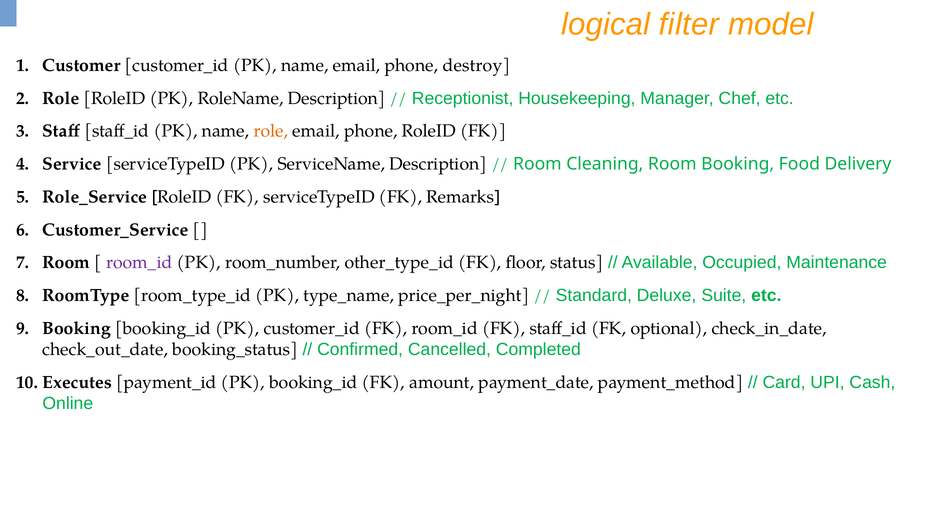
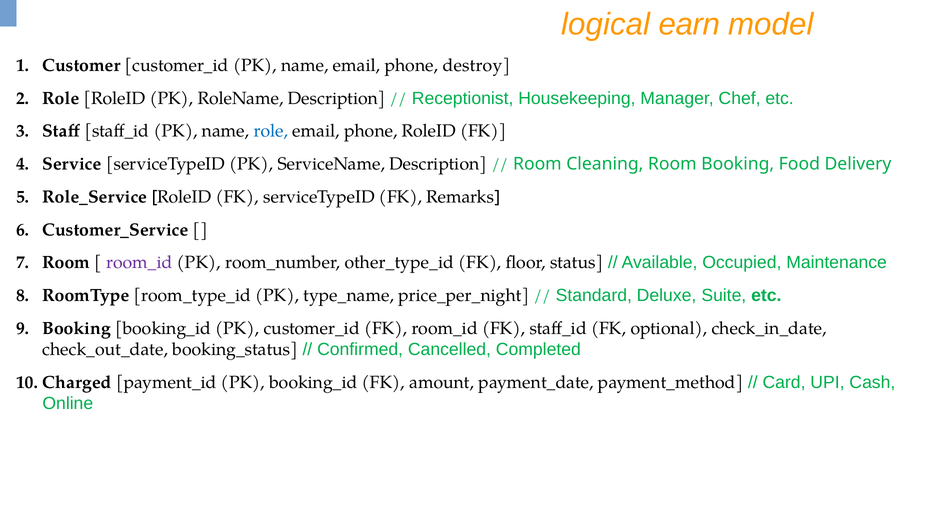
filter: filter -> earn
role at (271, 131) colour: orange -> blue
Executes: Executes -> Charged
